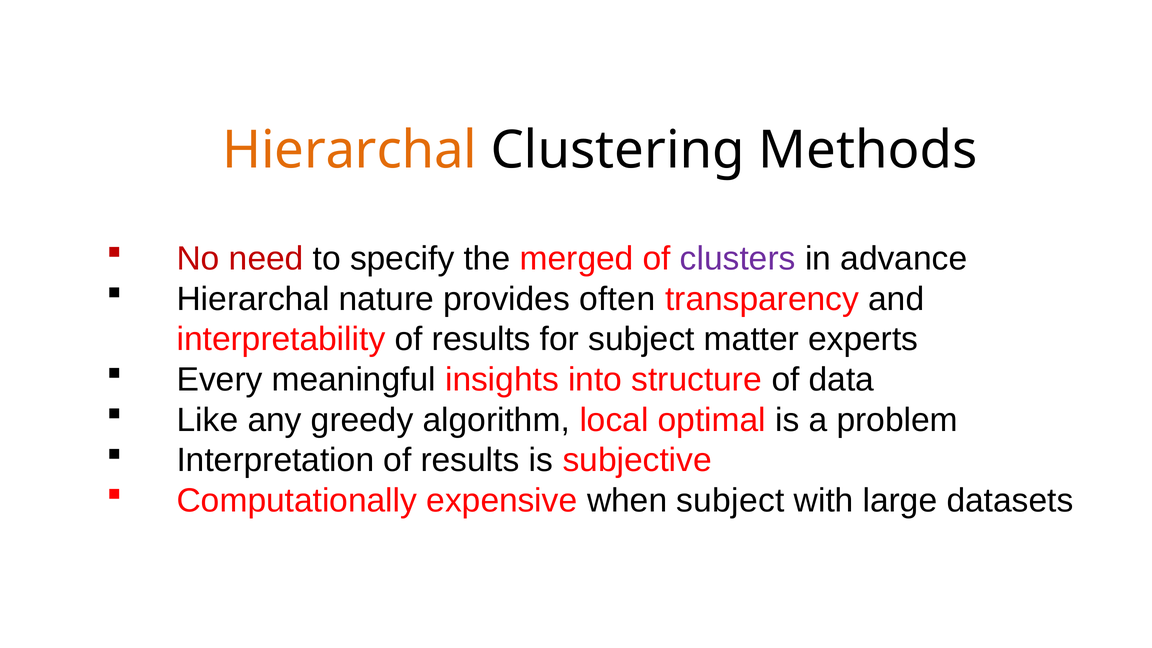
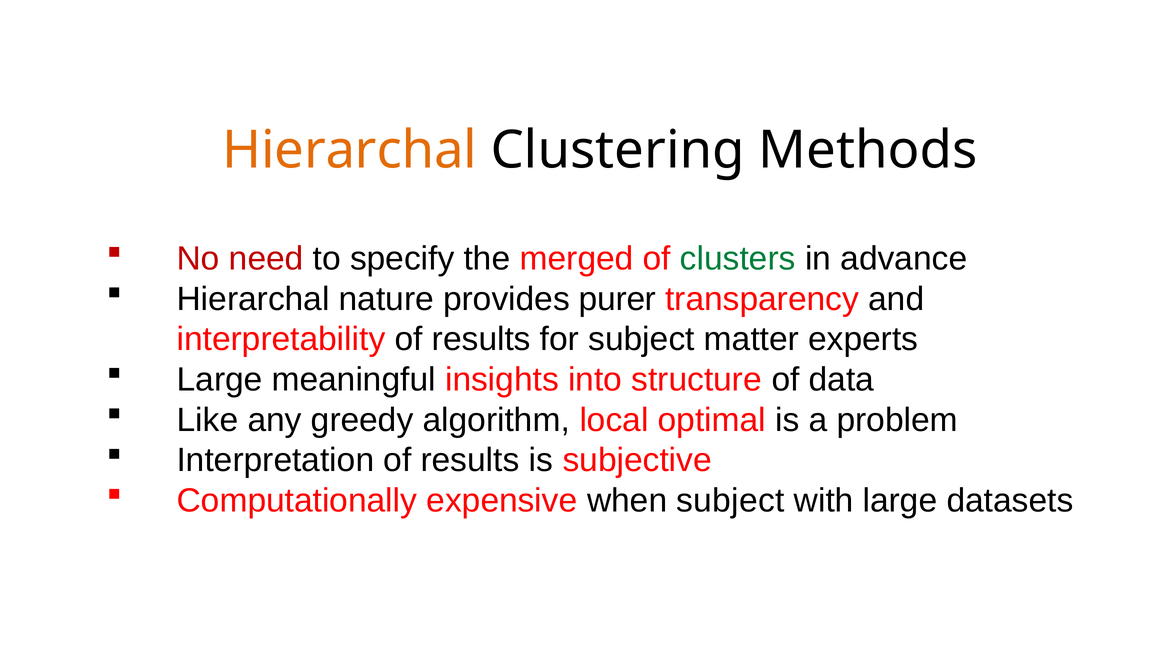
clusters colour: purple -> green
often: often -> purer
Every at (220, 380): Every -> Large
